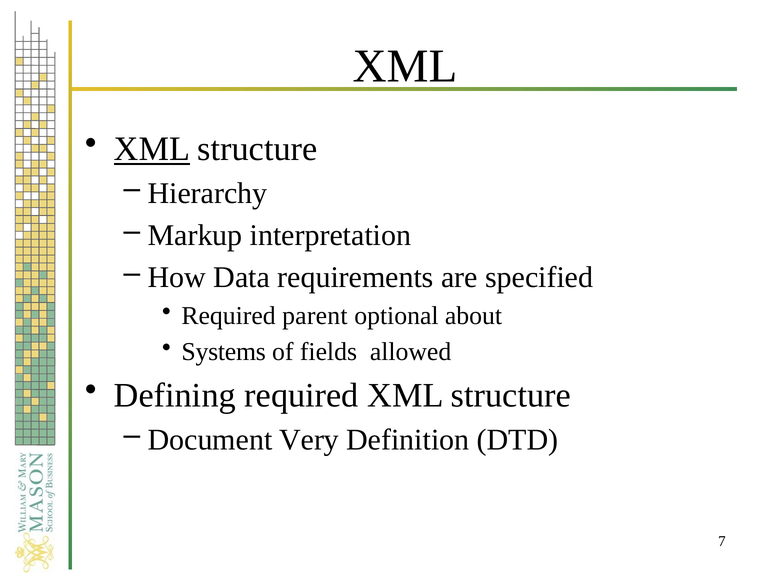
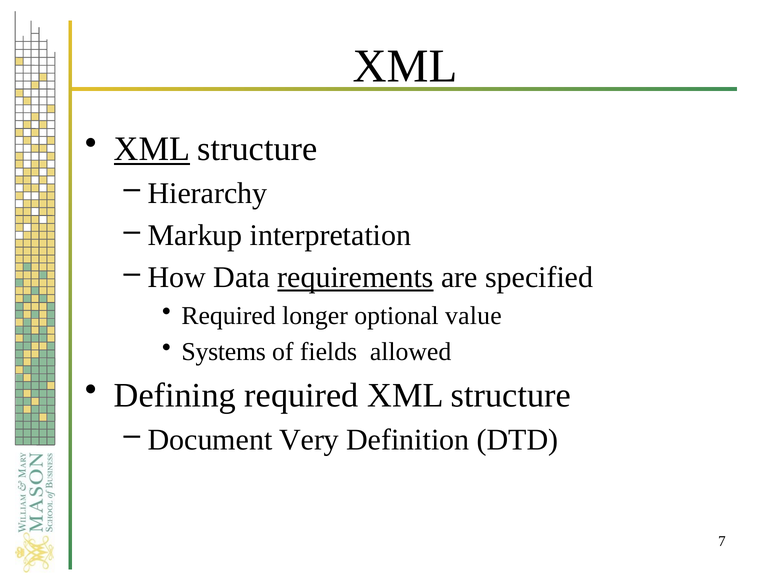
requirements underline: none -> present
parent: parent -> longer
about: about -> value
